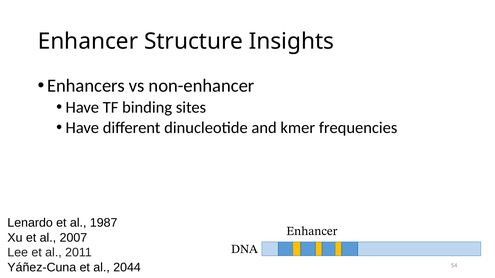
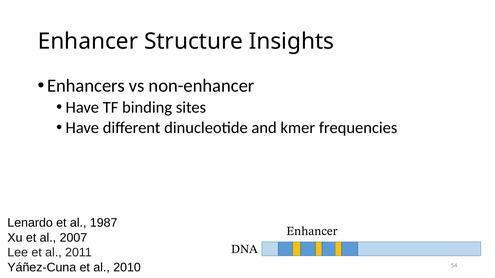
2044: 2044 -> 2010
